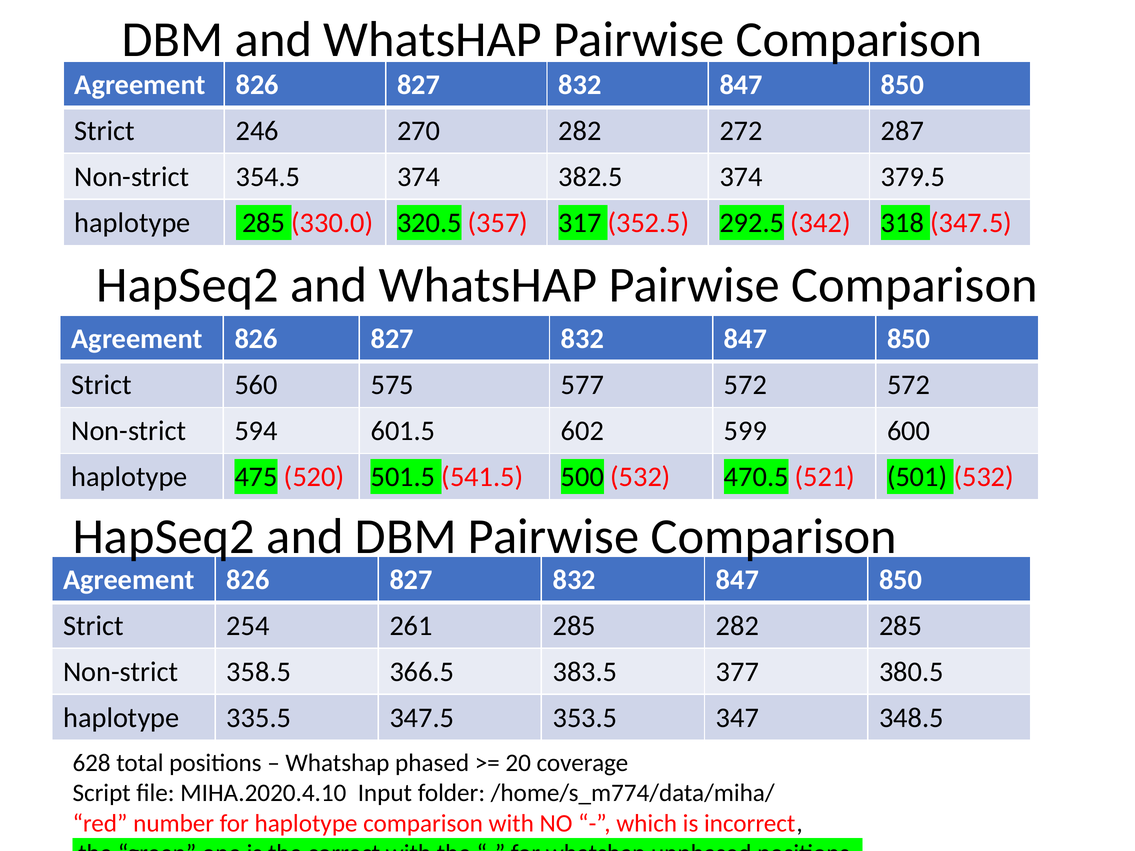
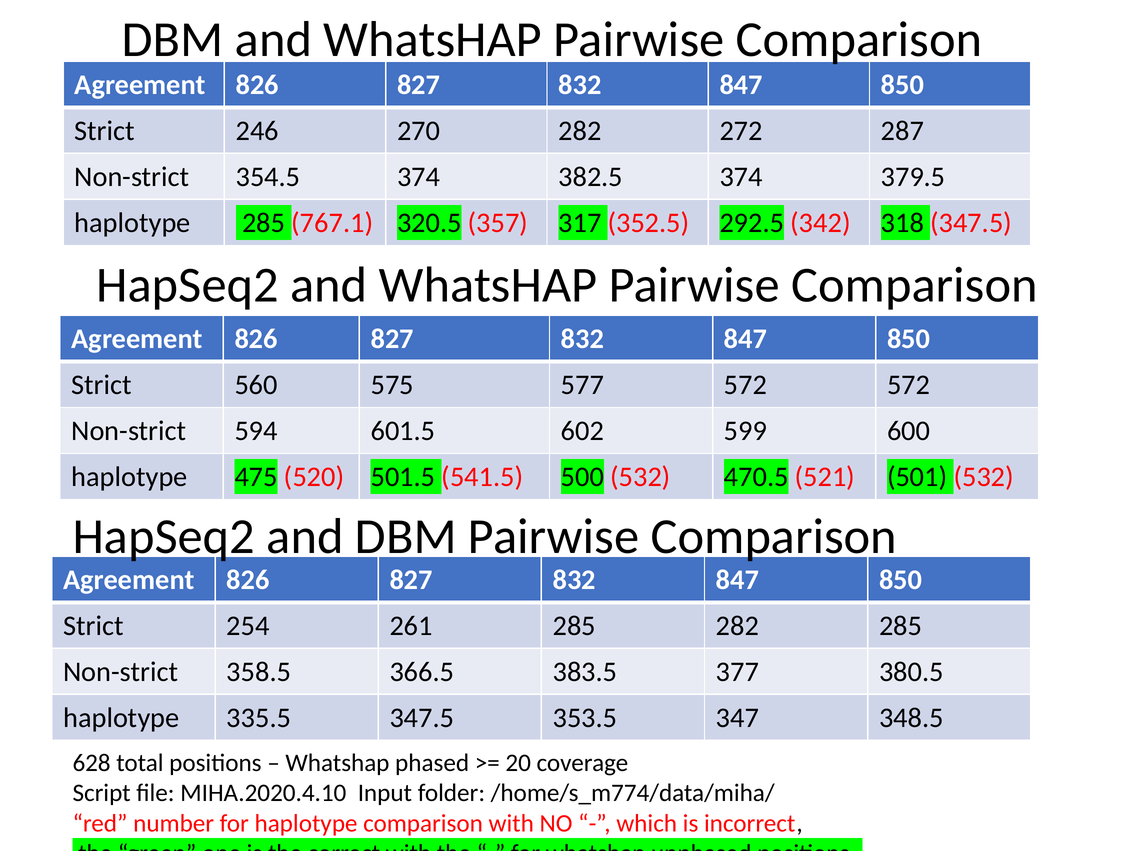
330.0: 330.0 -> 767.1
